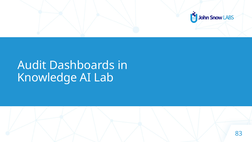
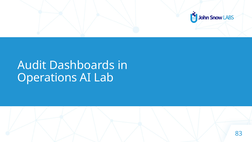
Knowledge: Knowledge -> Operations
